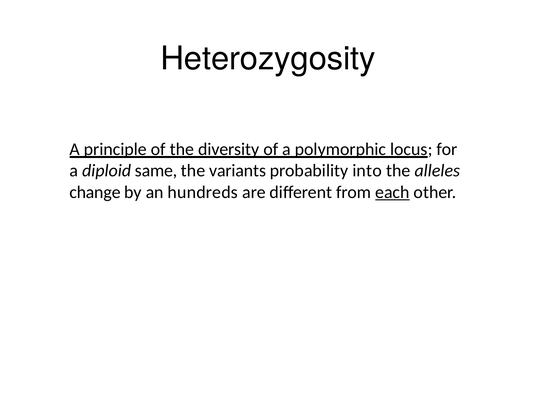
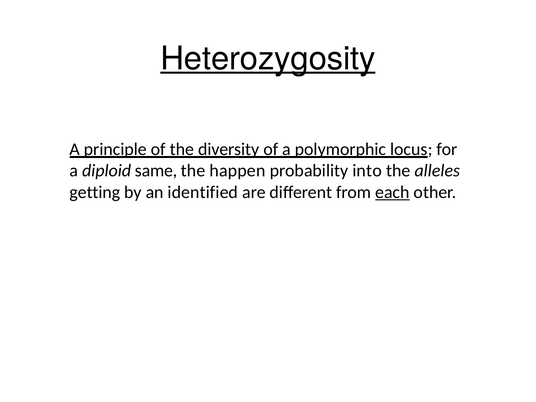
Heterozygosity underline: none -> present
variants: variants -> happen
change: change -> getting
hundreds: hundreds -> identified
